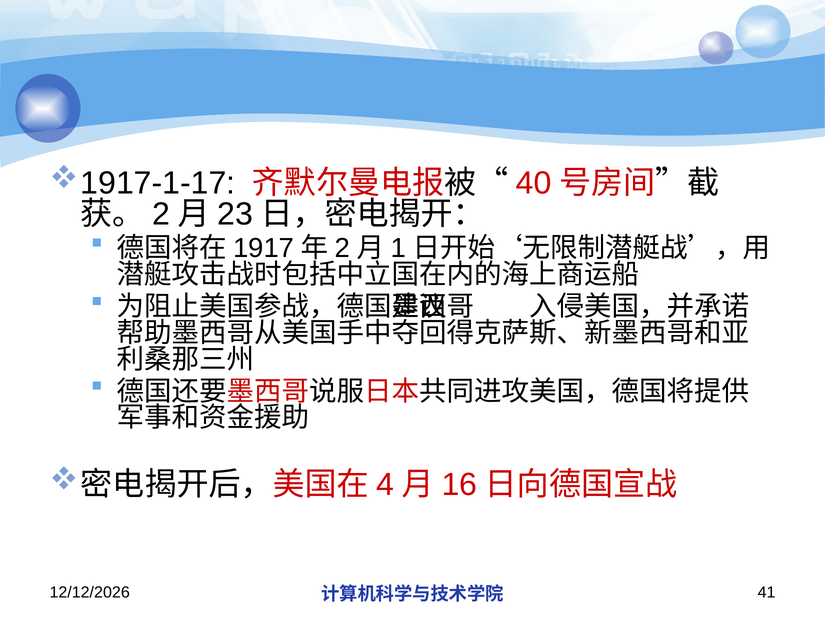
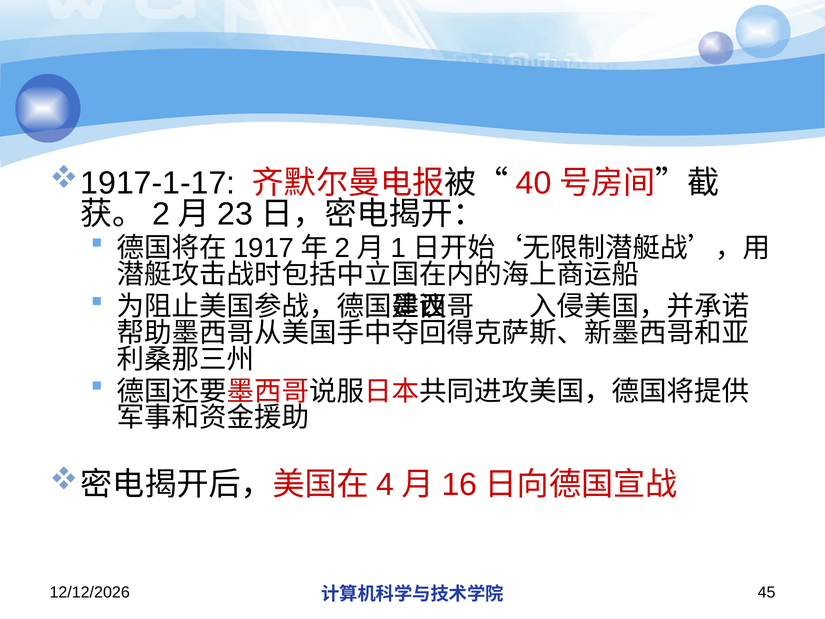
41: 41 -> 45
